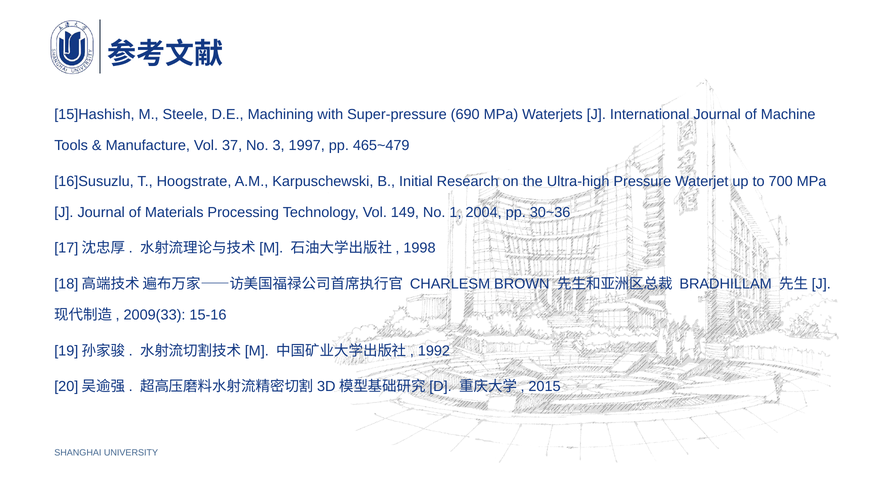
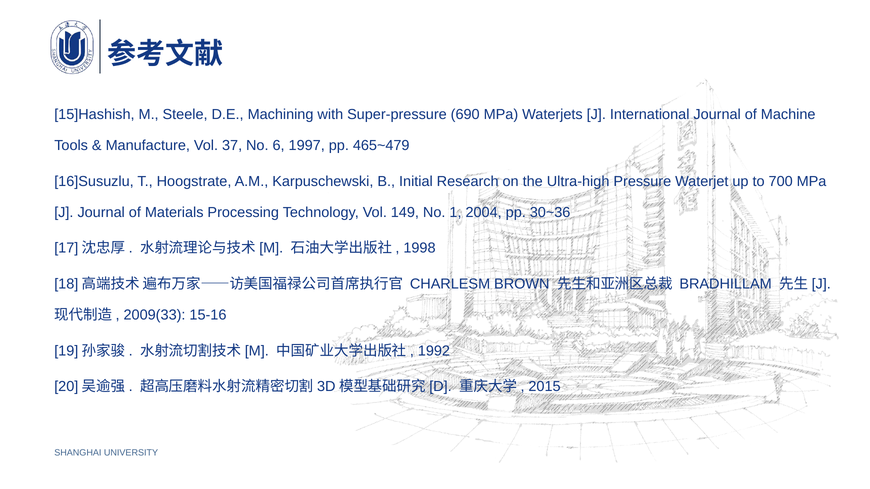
3: 3 -> 6
